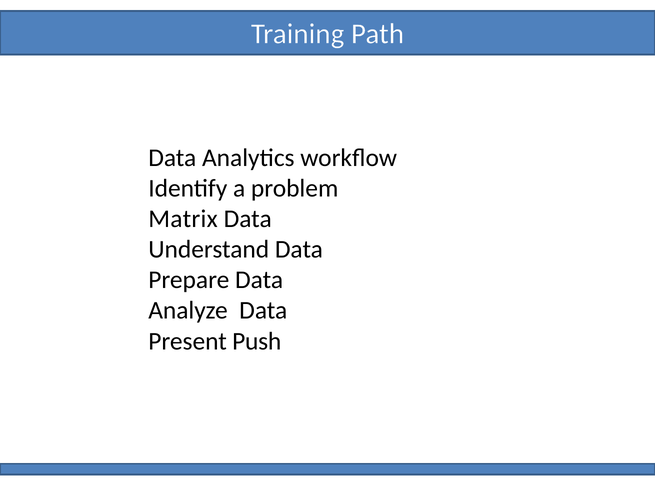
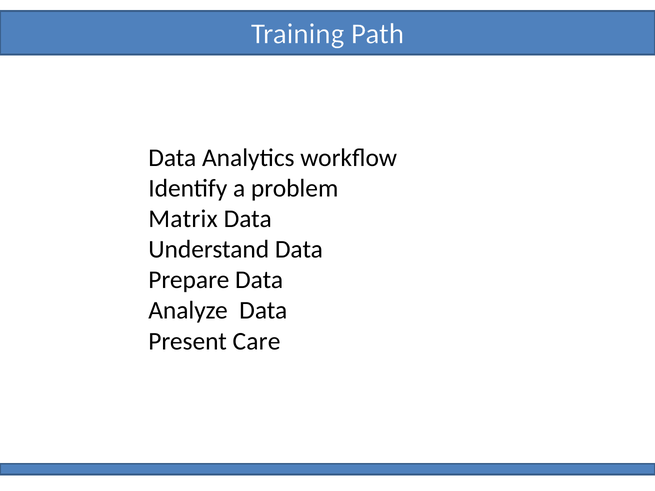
Push: Push -> Care
